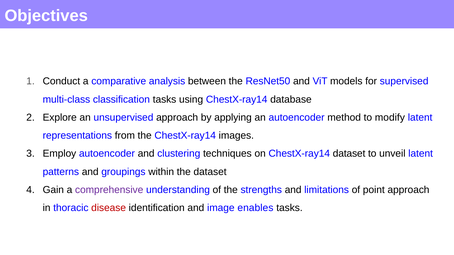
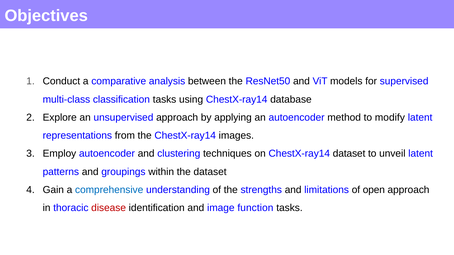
comprehensive colour: purple -> blue
point: point -> open
enables: enables -> function
